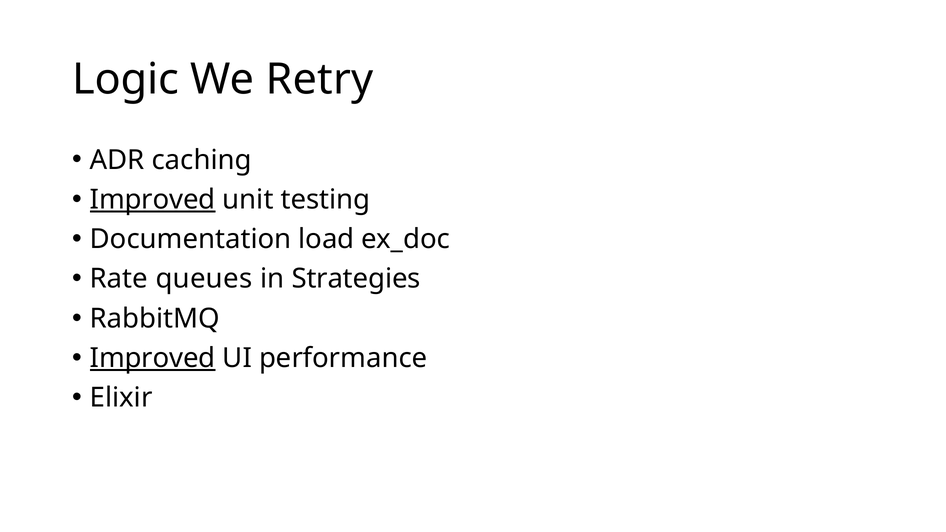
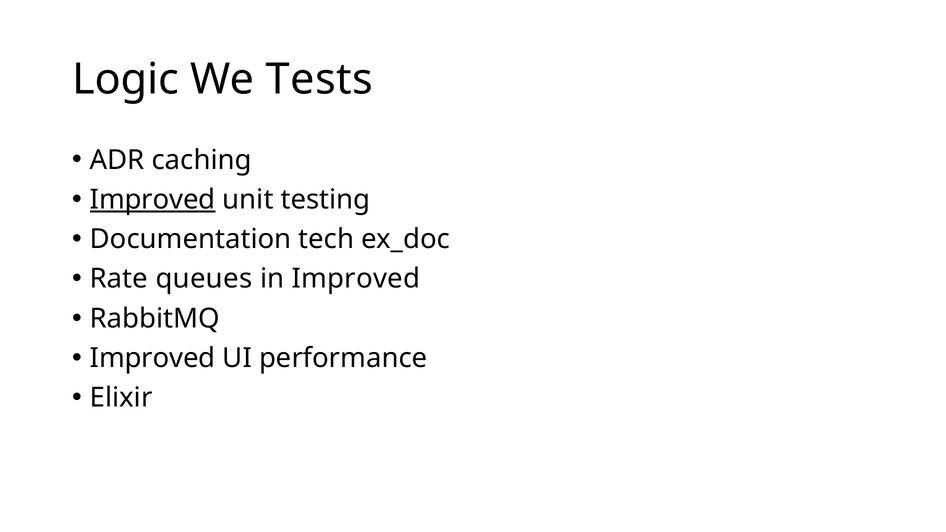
Retry: Retry -> Tests
load: load -> tech
in Strategies: Strategies -> Improved
Improved at (153, 358) underline: present -> none
